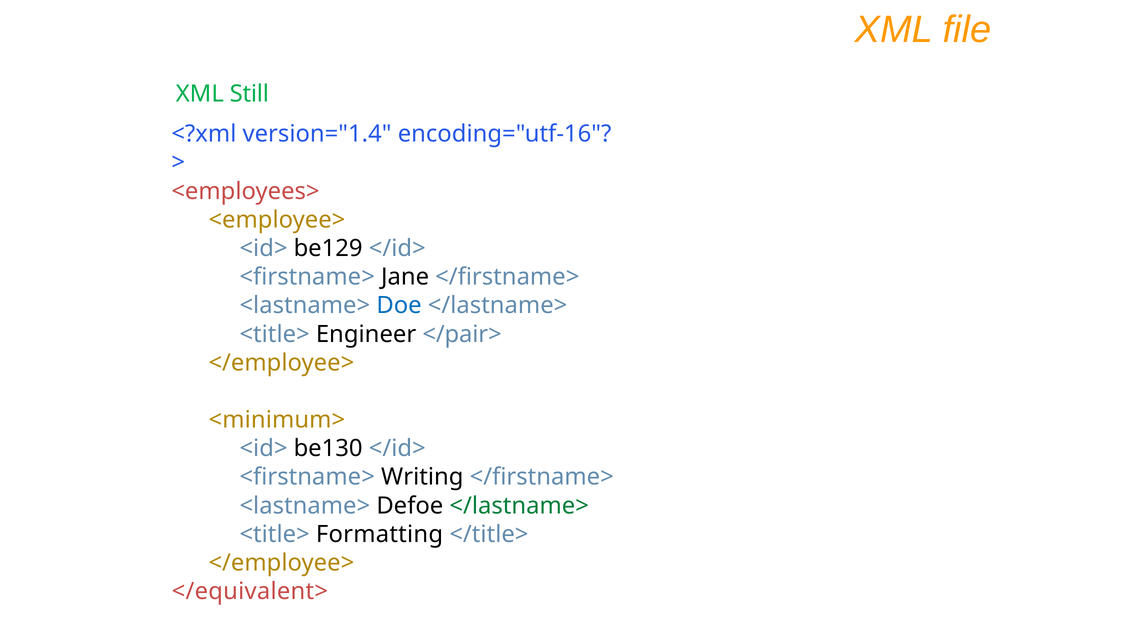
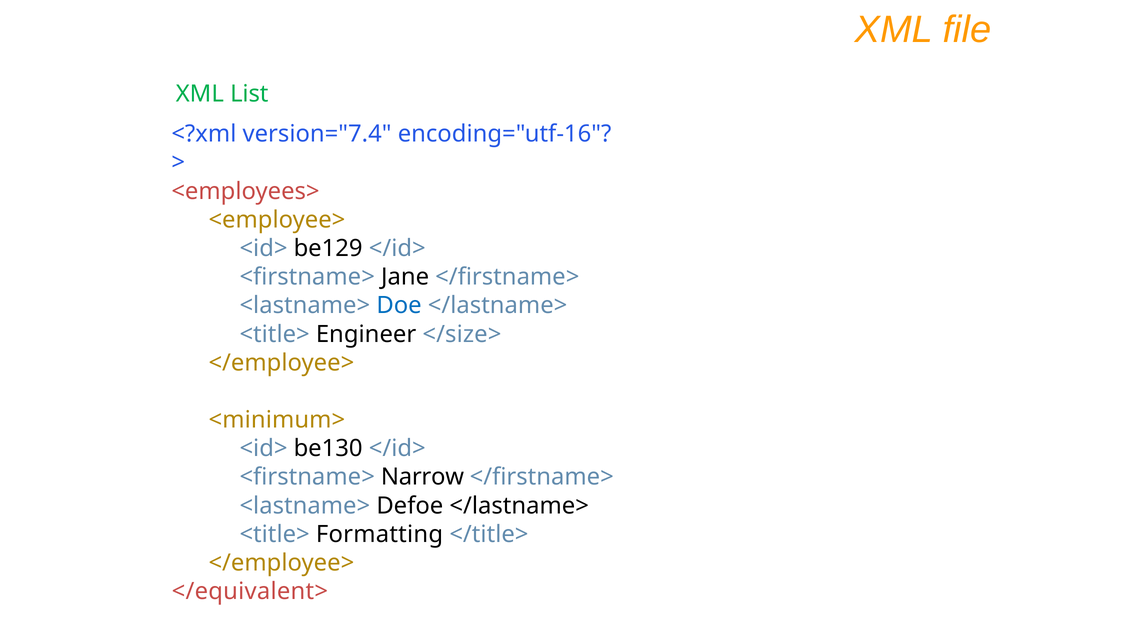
Still: Still -> List
version="1.4: version="1.4 -> version="7.4
</pair>: </pair> -> </size>
Writing: Writing -> Narrow
</lastname> at (519, 506) colour: green -> black
